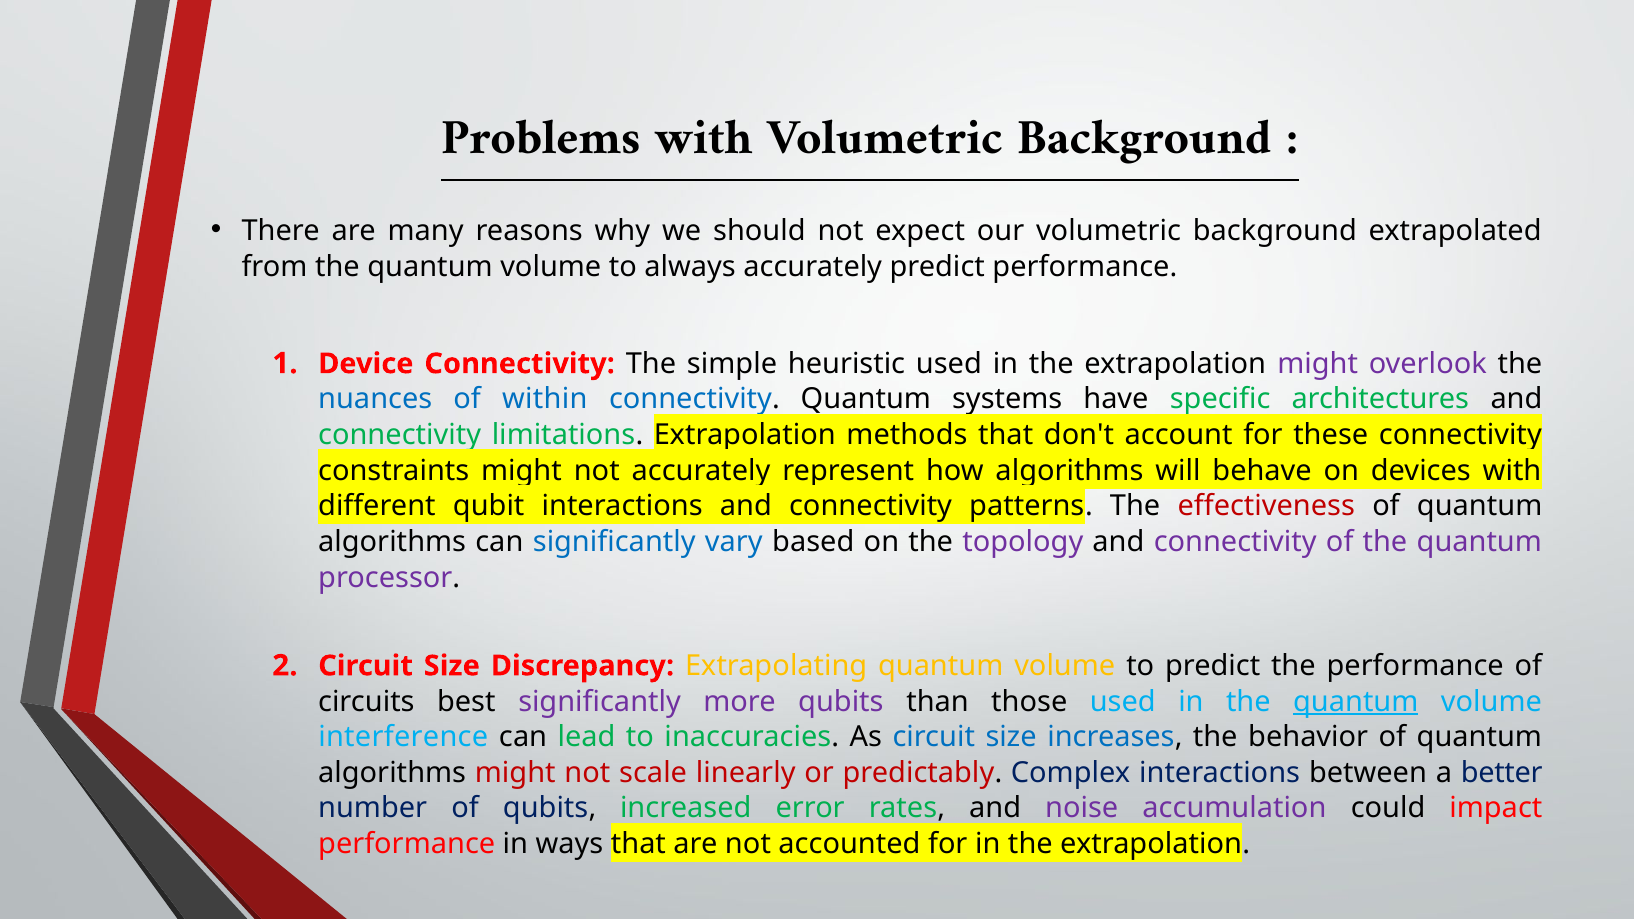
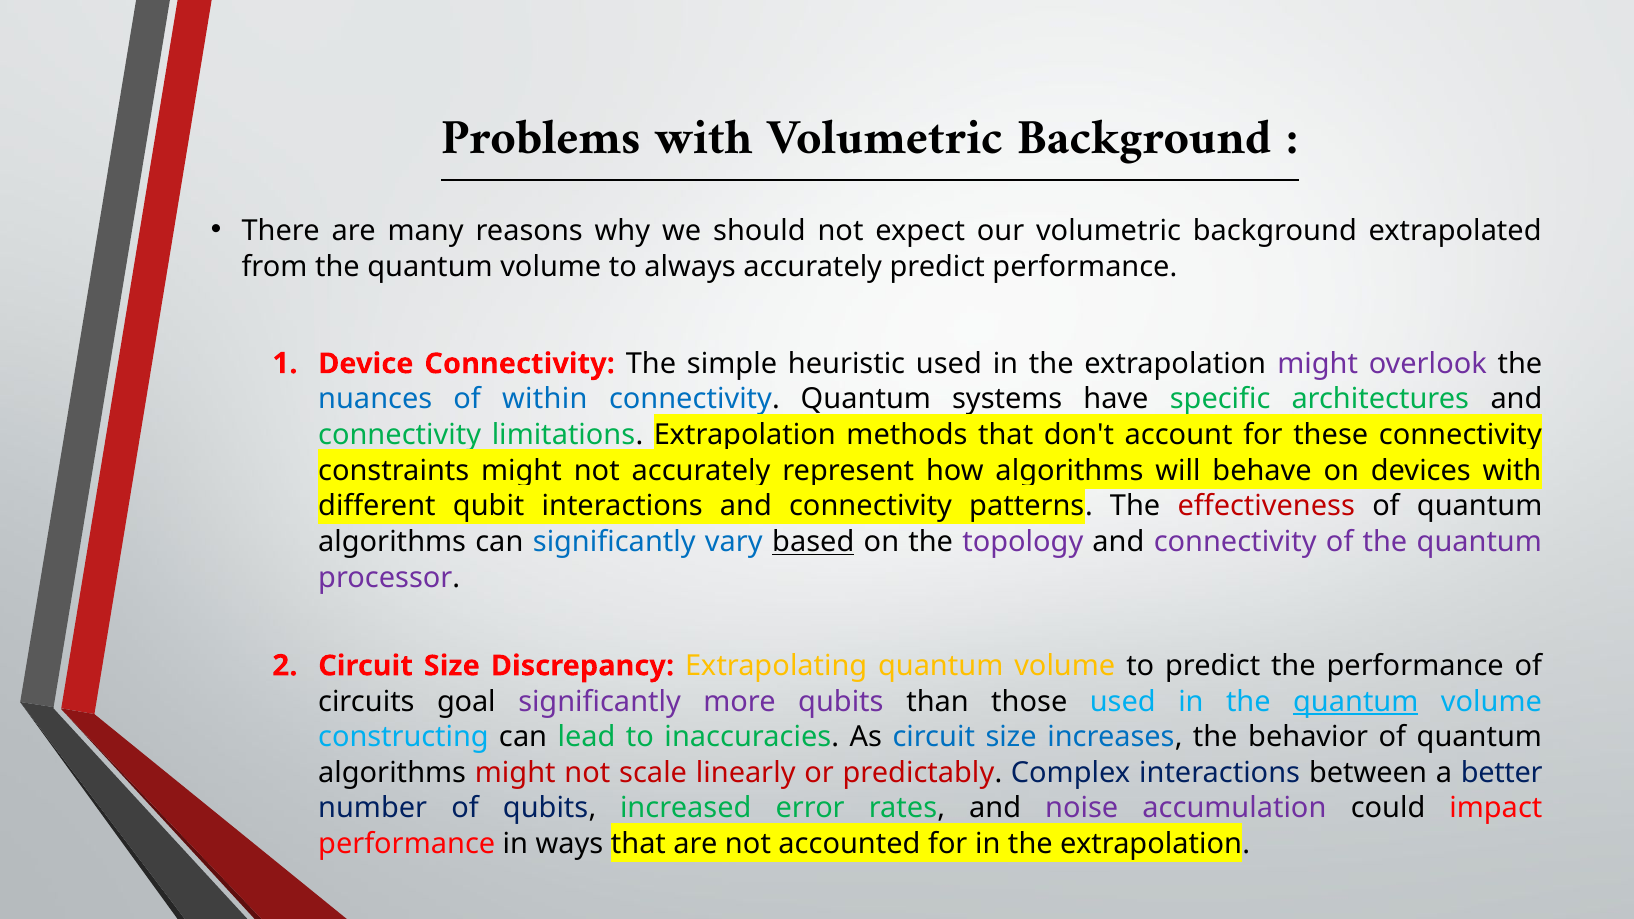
based underline: none -> present
best: best -> goal
interference: interference -> constructing
